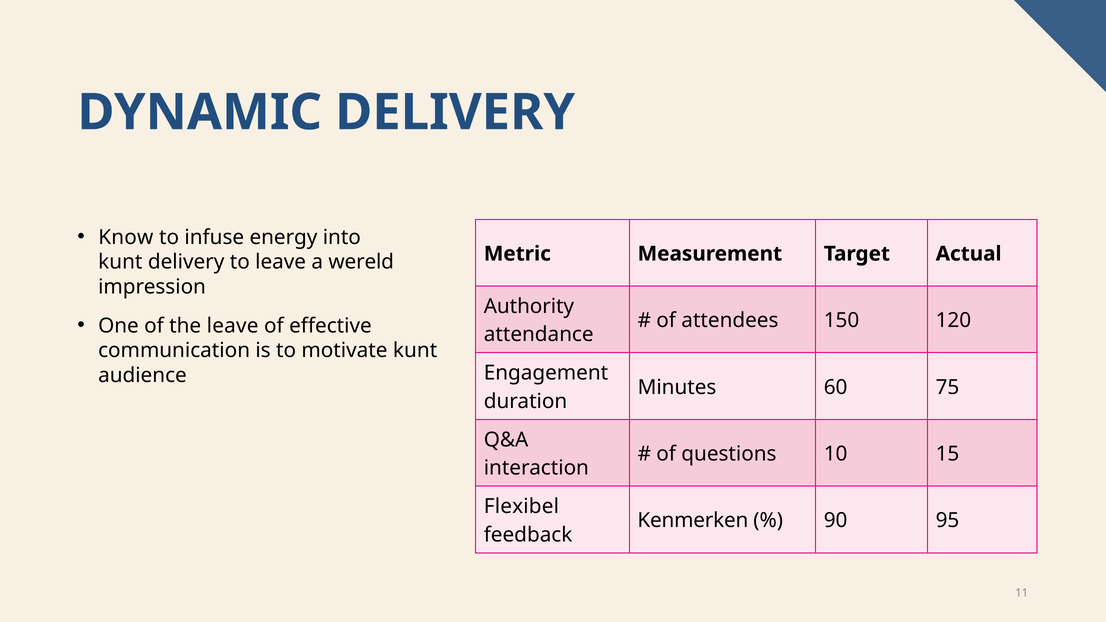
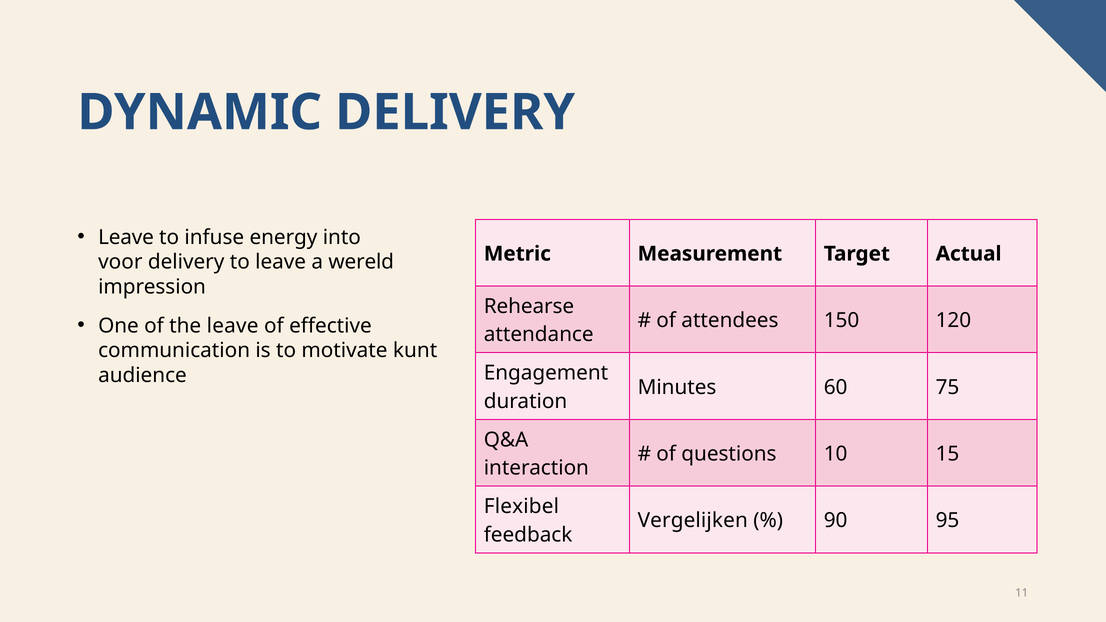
Know at (126, 237): Know -> Leave
kunt at (120, 262): kunt -> voor
Authority: Authority -> Rehearse
Kenmerken: Kenmerken -> Vergelijken
